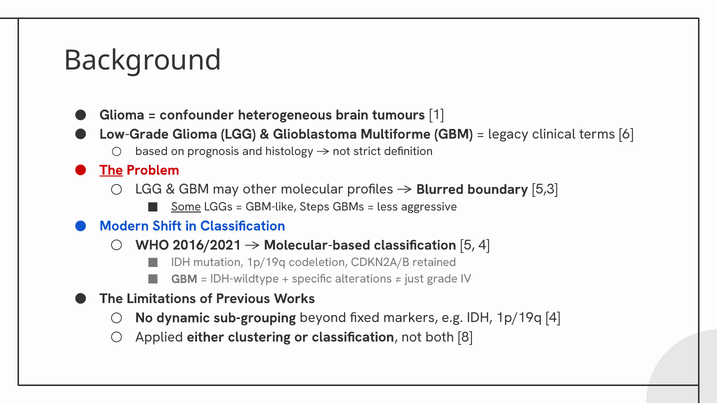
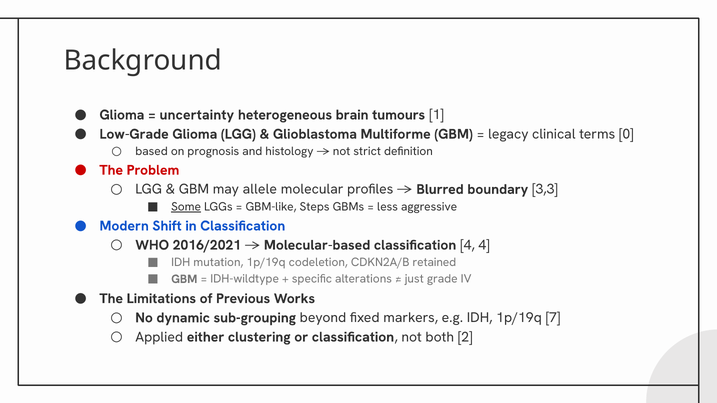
confounder: confounder -> uncertainty
6: 6 -> 0
The at (111, 170) underline: present -> none
other: other -> allele
5,3: 5,3 -> 3,3
classification 5: 5 -> 4
1p/19q 4: 4 -> 7
8: 8 -> 2
